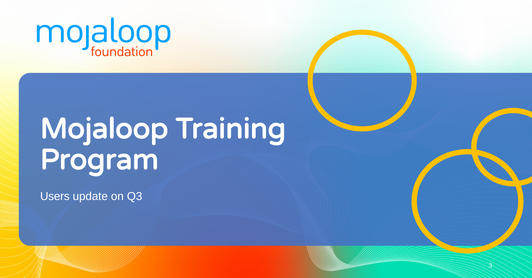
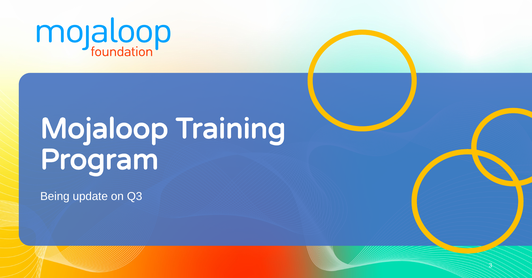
Users: Users -> Being
